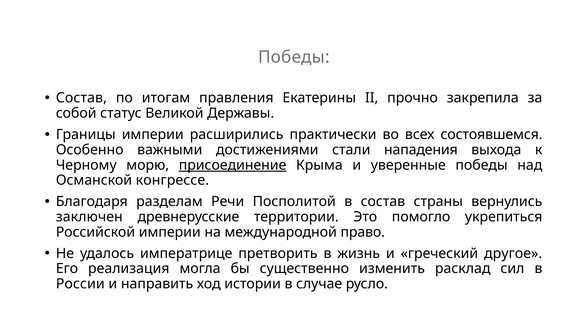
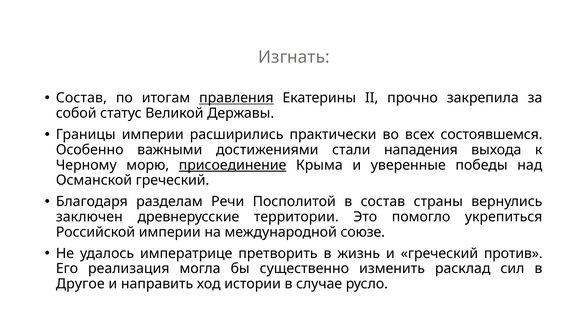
Победы at (294, 57): Победы -> Изгнать
правления underline: none -> present
Османской конгрессе: конгрессе -> греческий
право: право -> союзе
другое: другое -> против
России: России -> Другое
